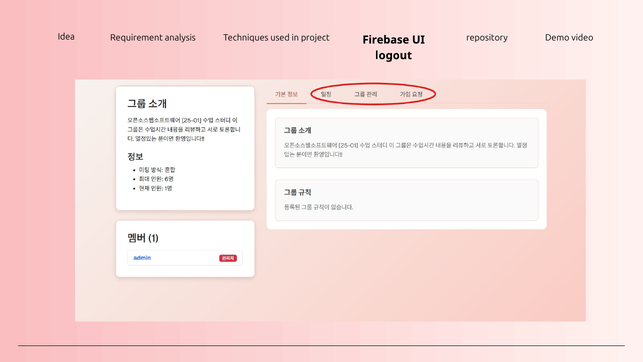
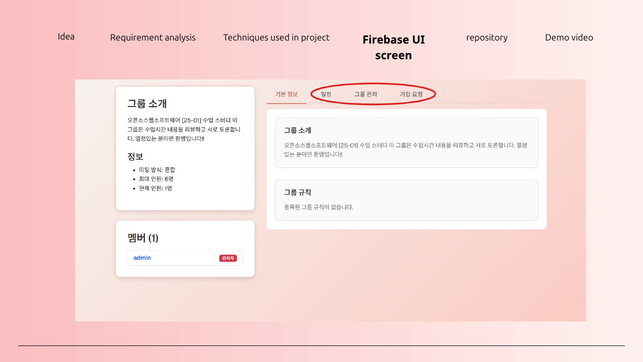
logout: logout -> screen
